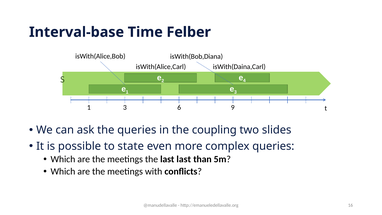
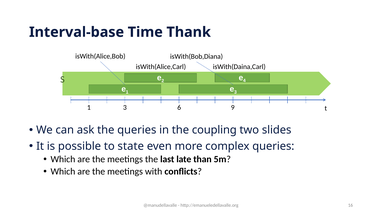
Felber: Felber -> Thank
last last: last -> late
